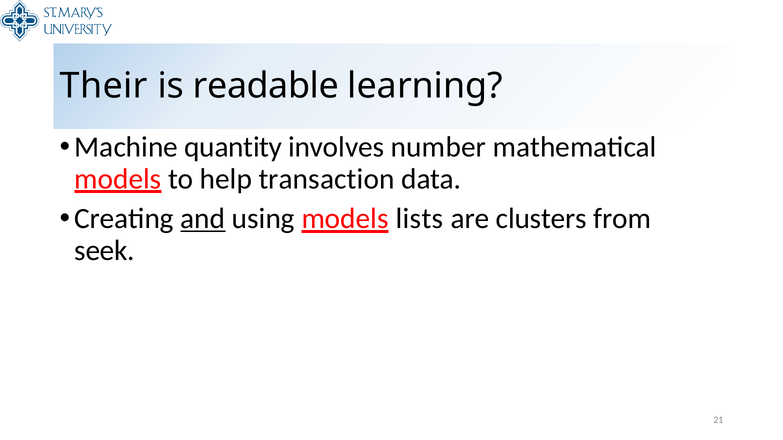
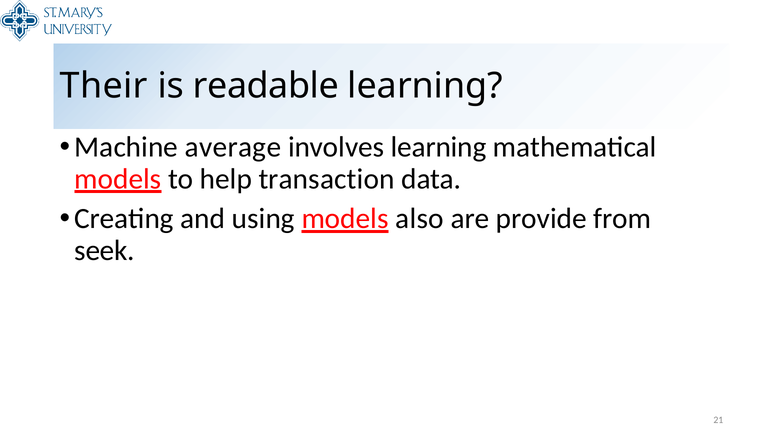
quantity: quantity -> average
involves number: number -> learning
and underline: present -> none
lists: lists -> also
clusters: clusters -> provide
